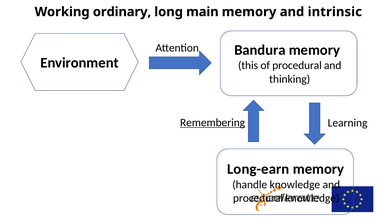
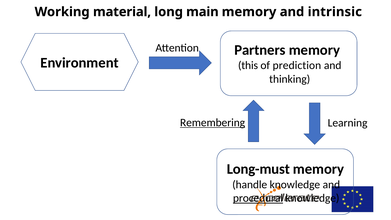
ordinary: ordinary -> material
Bandura: Bandura -> Partners
of procedural: procedural -> prediction
Long-earn: Long-earn -> Long-must
procedural at (258, 198) underline: none -> present
